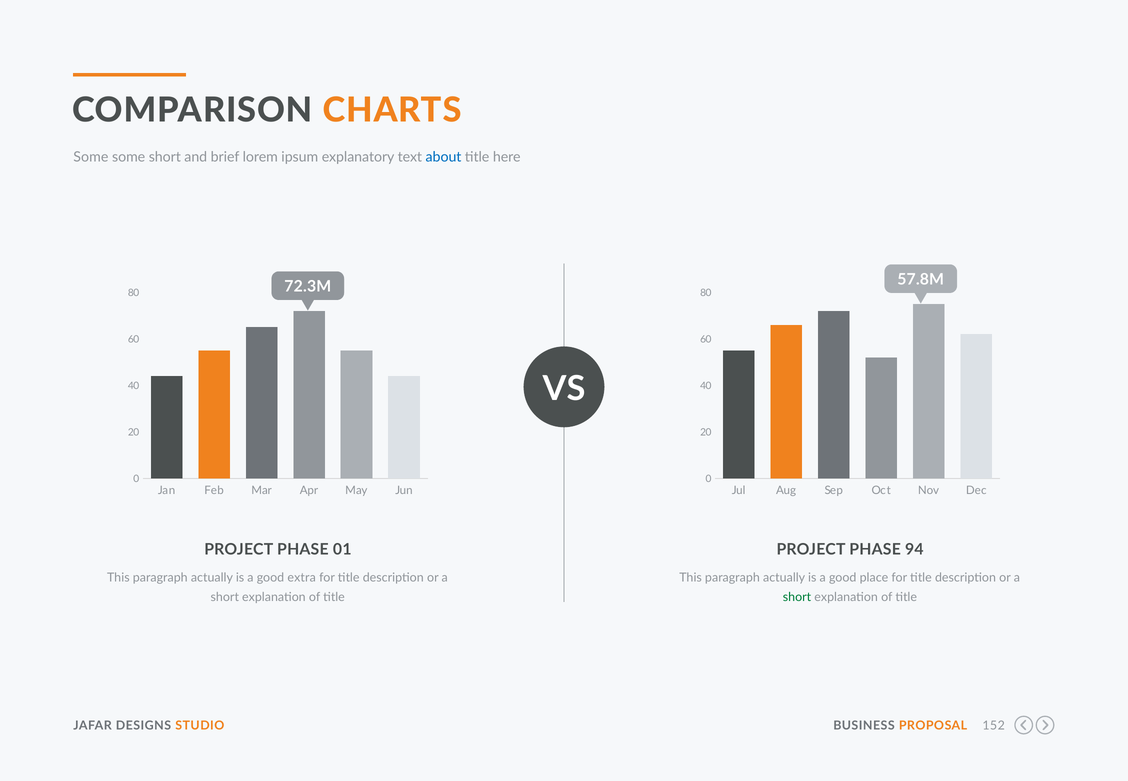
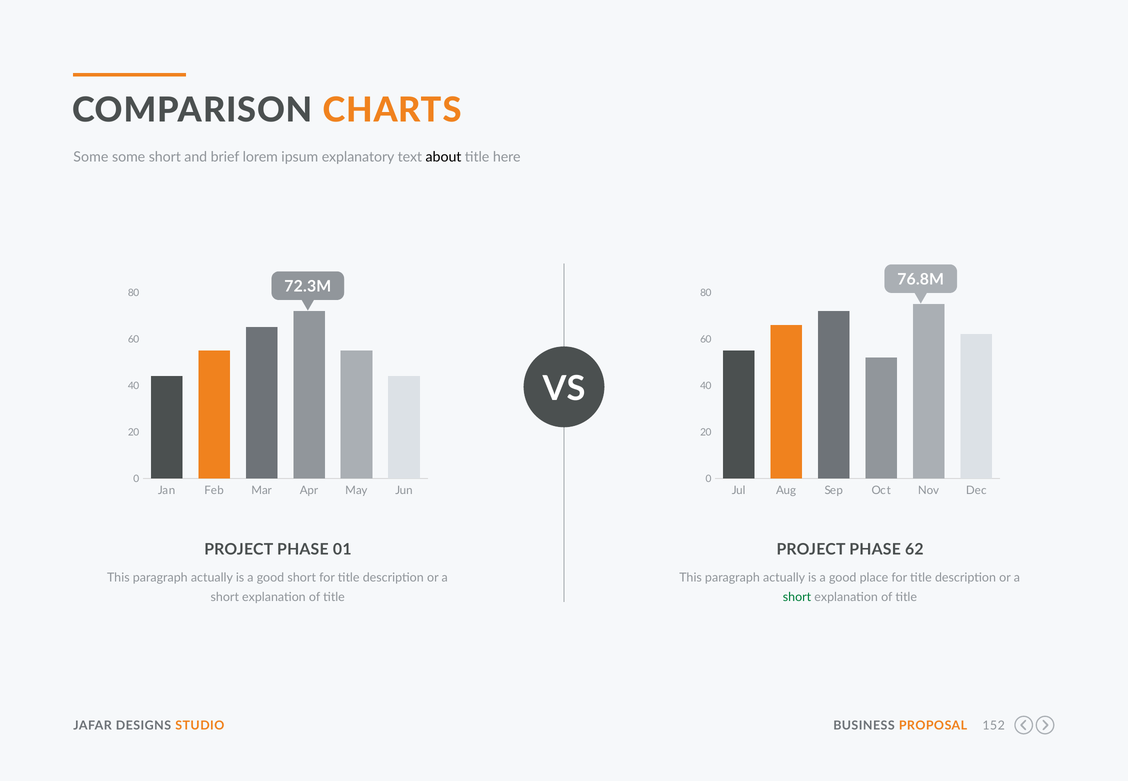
about colour: blue -> black
57.8M: 57.8M -> 76.8M
94: 94 -> 62
good extra: extra -> short
